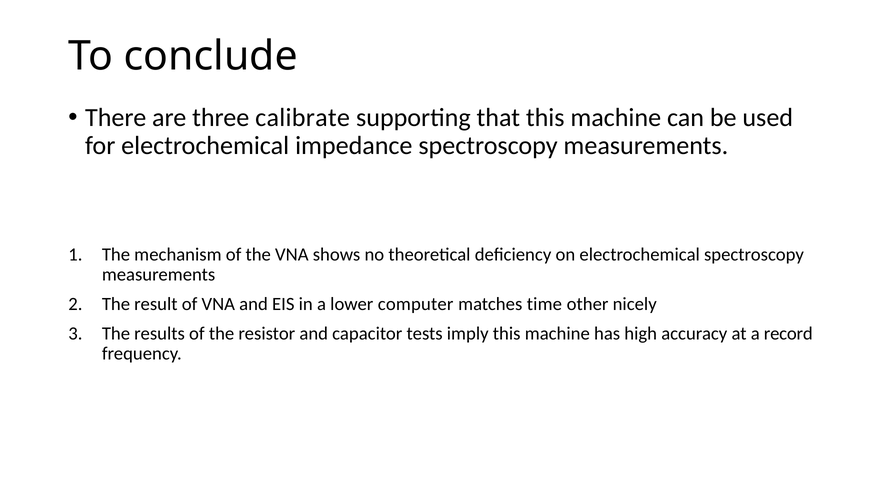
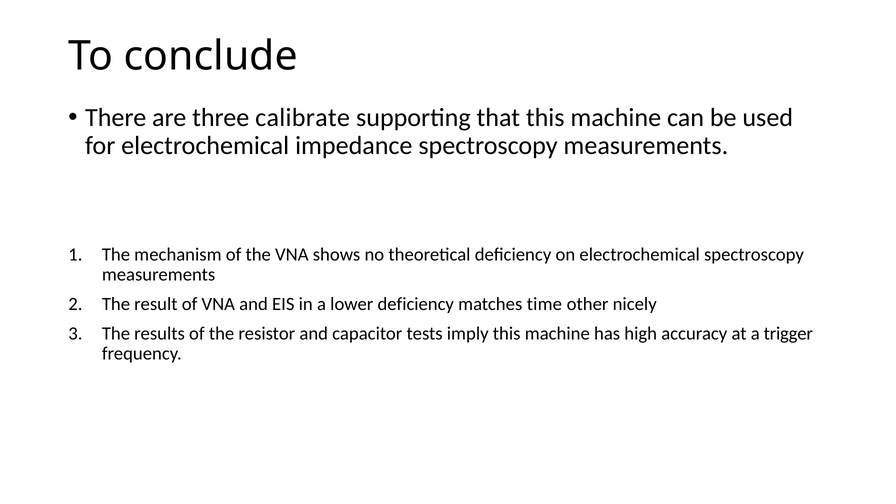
lower computer: computer -> deficiency
record: record -> trigger
